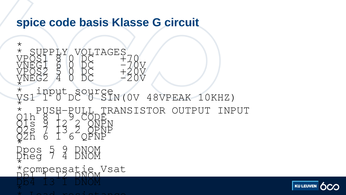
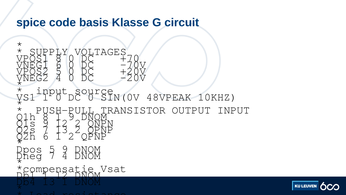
CODE at (94, 116): CODE -> DNOM
6 at (71, 136): 6 -> 2
